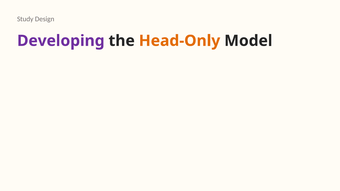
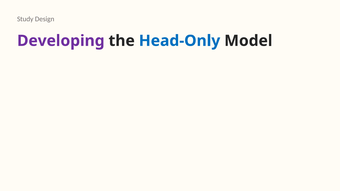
Head-Only colour: orange -> blue
